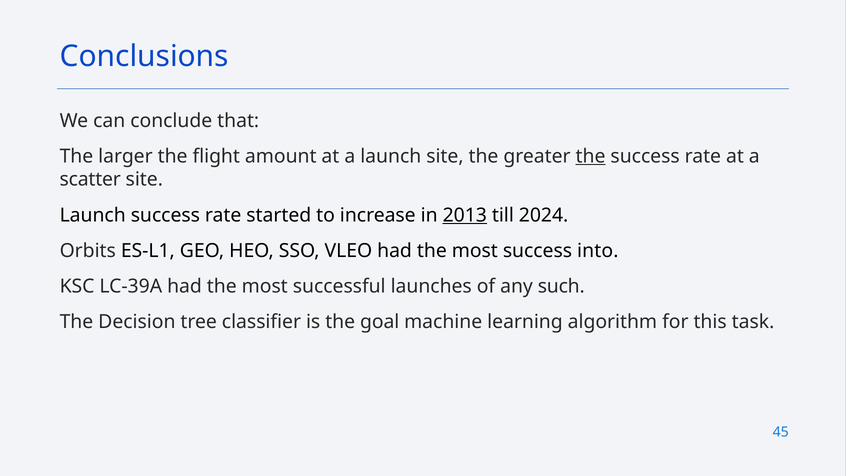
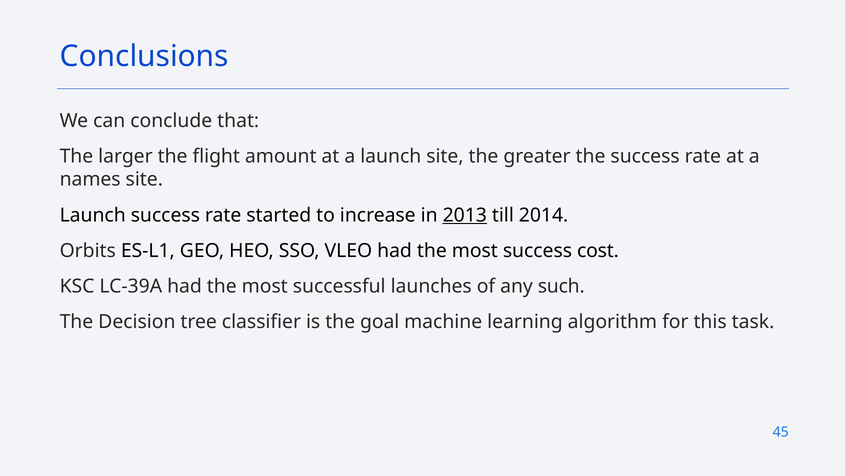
the at (591, 156) underline: present -> none
scatter: scatter -> names
2024: 2024 -> 2014
into: into -> cost
